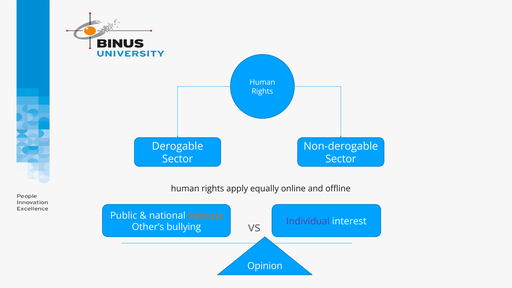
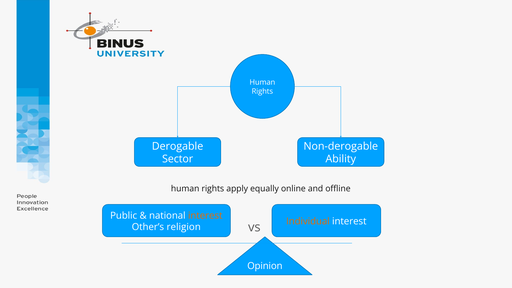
Sector at (341, 159): Sector -> Ability
bullying: bullying -> religion
Individual colour: purple -> orange
